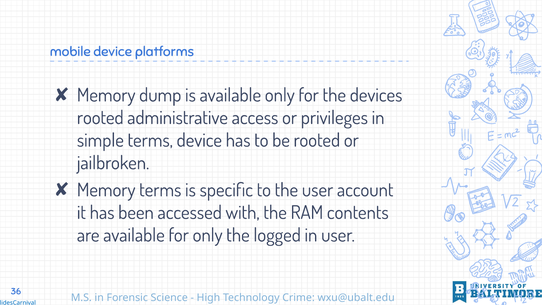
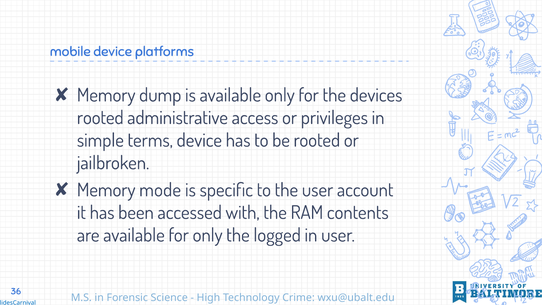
Memory terms: terms -> mode
